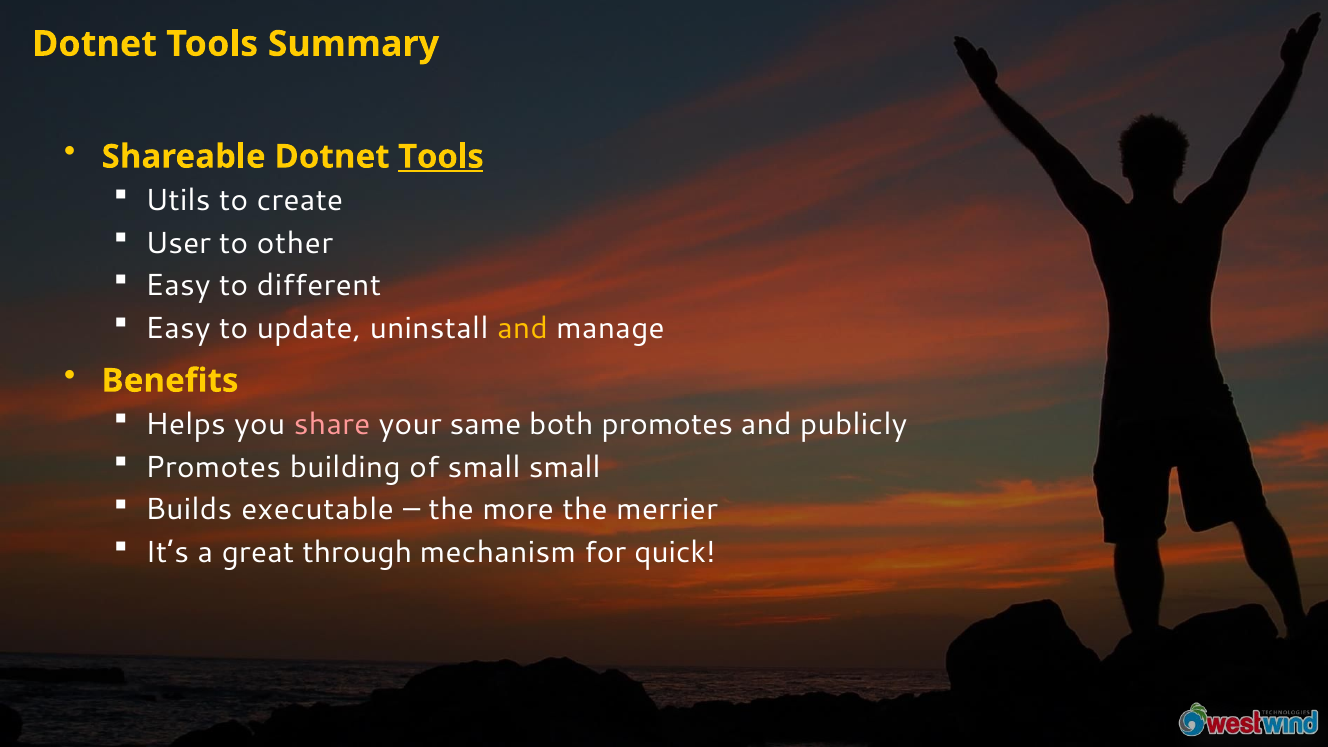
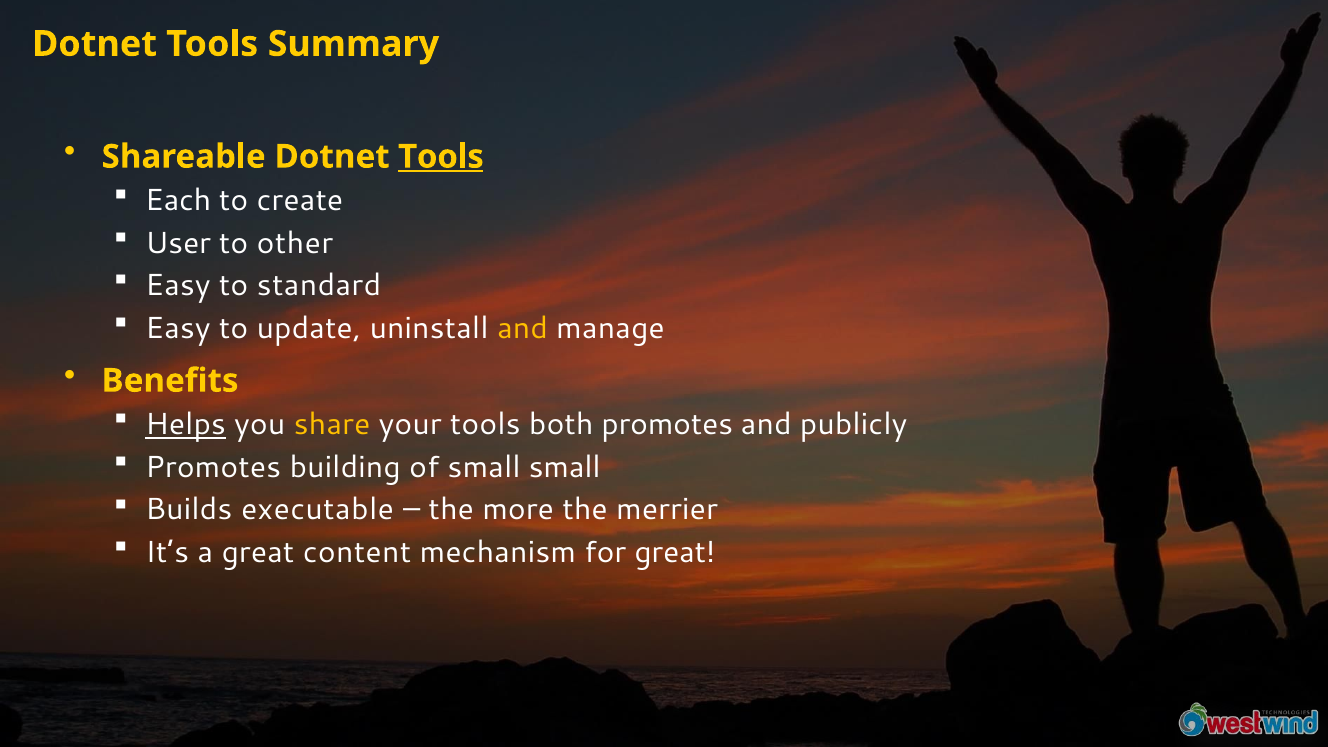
Utils: Utils -> Each
different: different -> standard
Helps underline: none -> present
share colour: pink -> yellow
your same: same -> tools
through: through -> content
for quick: quick -> great
